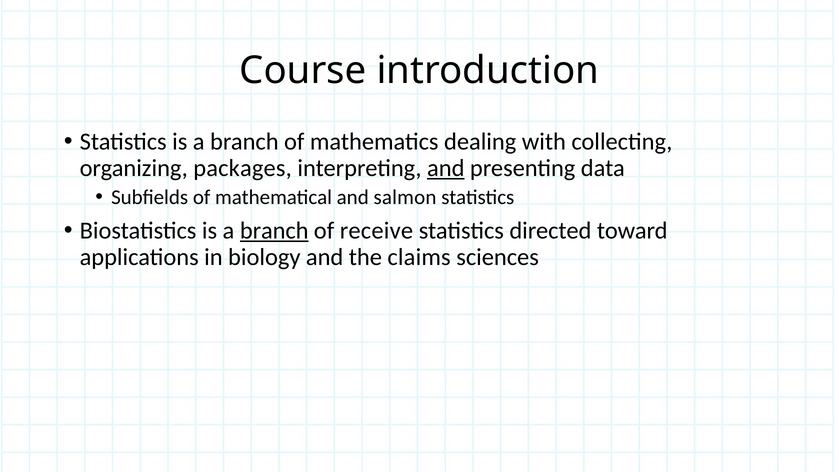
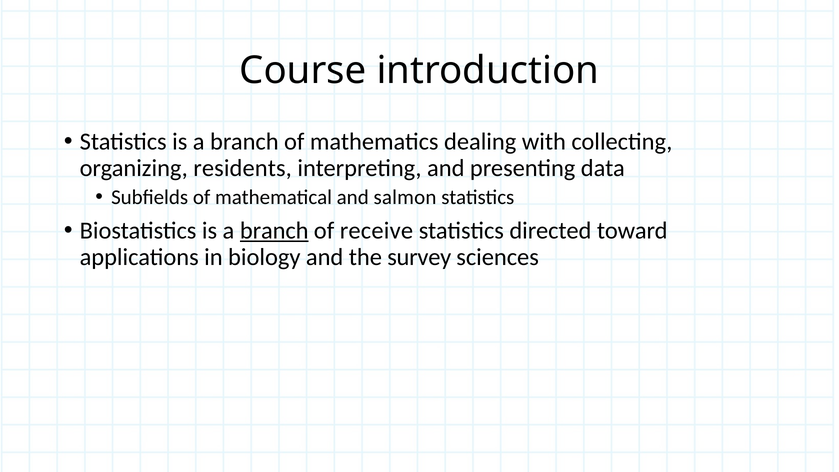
packages: packages -> residents
and at (446, 168) underline: present -> none
claims: claims -> survey
